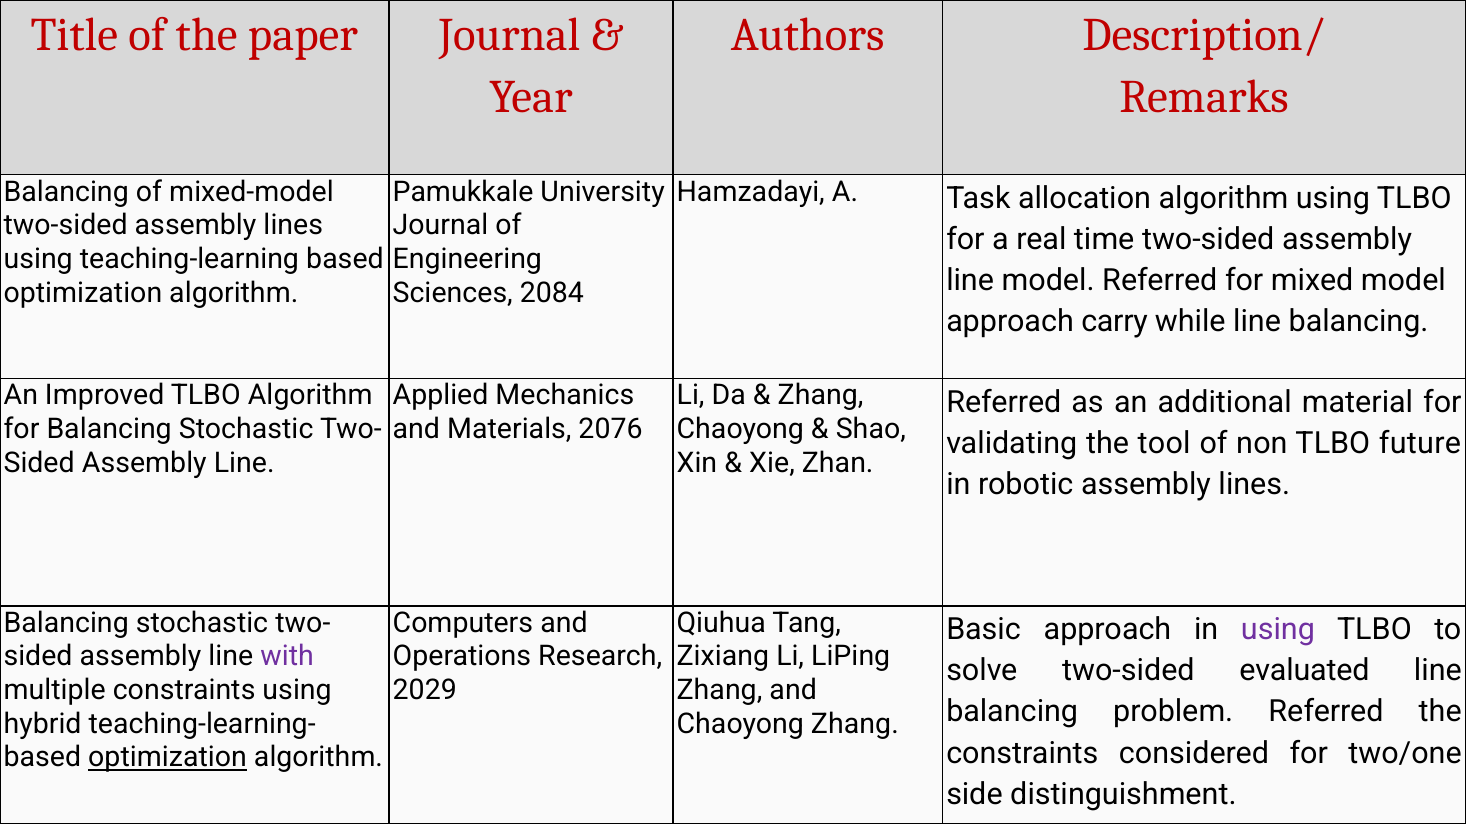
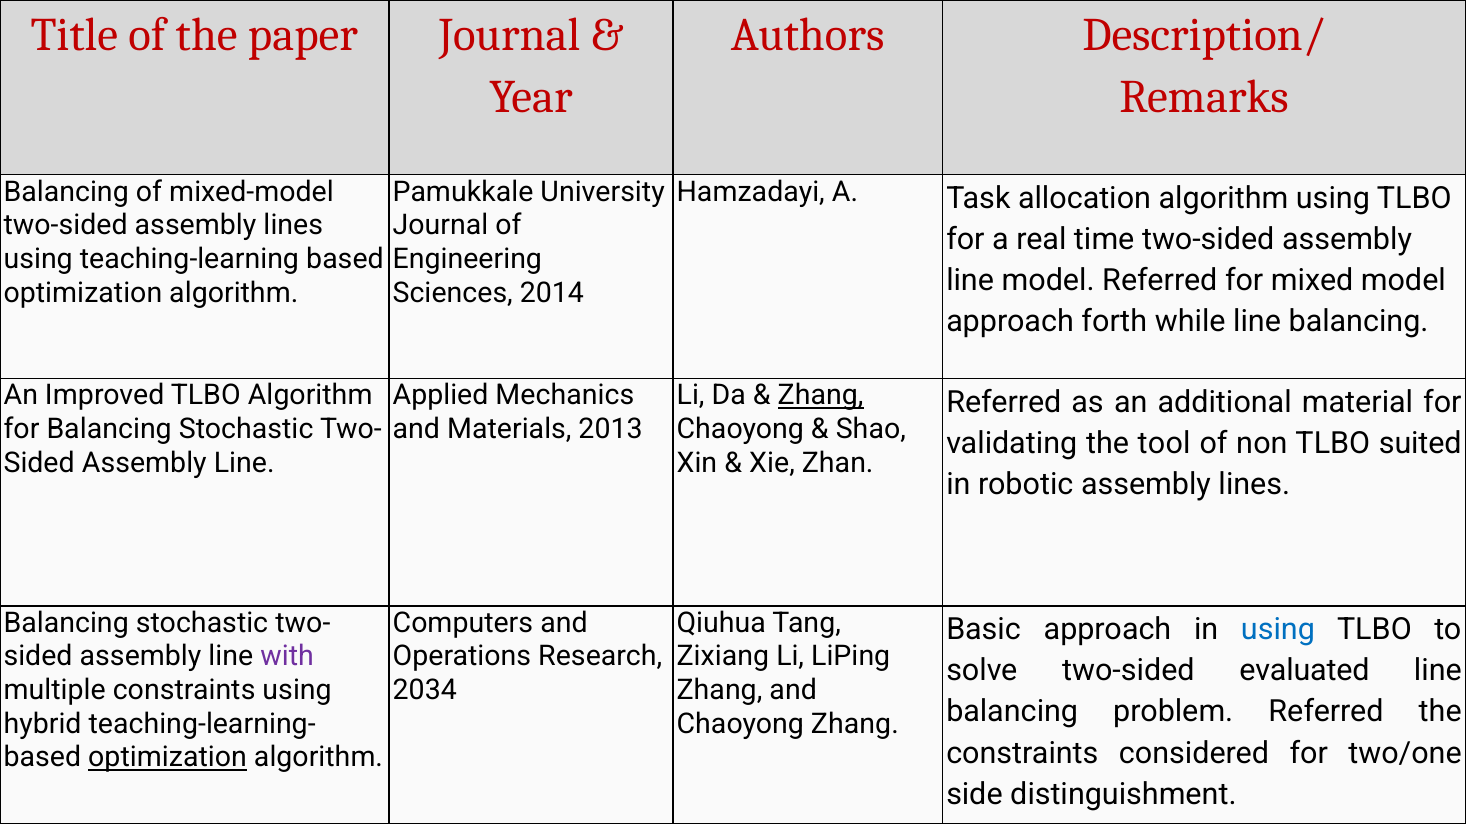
2084: 2084 -> 2014
carry: carry -> forth
Zhang at (821, 396) underline: none -> present
2076: 2076 -> 2013
future: future -> suited
using at (1278, 630) colour: purple -> blue
2029: 2029 -> 2034
